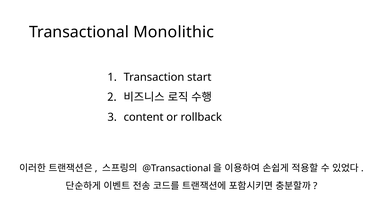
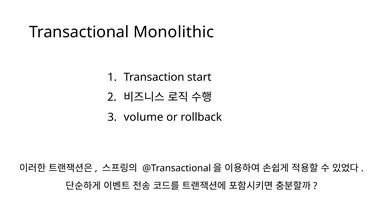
content: content -> volume
